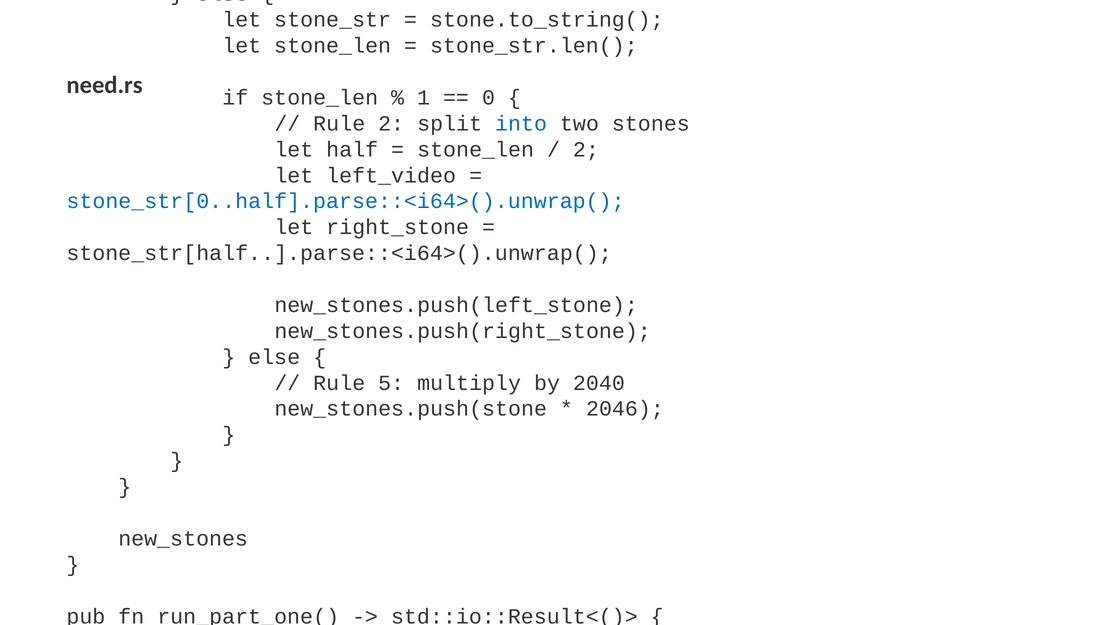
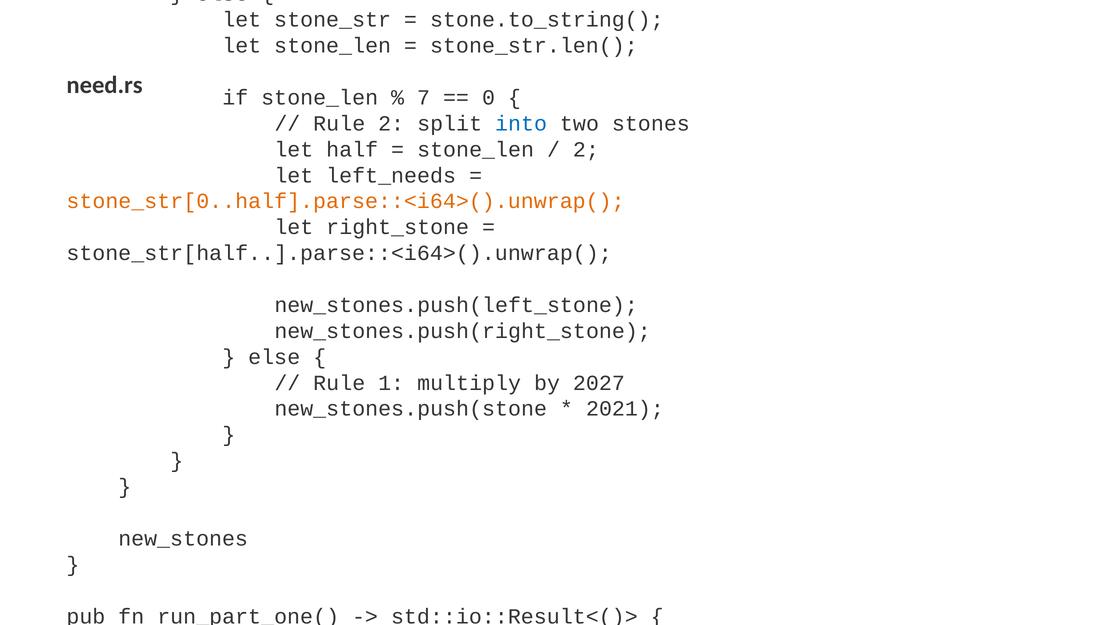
1 at (424, 98): 1 -> 7
left_video: left_video -> left_needs
stone_str[0..half].parse::<i64>().unwrap( colour: blue -> orange
5 at (391, 383): 5 -> 1
2040: 2040 -> 2027
2046: 2046 -> 2021
